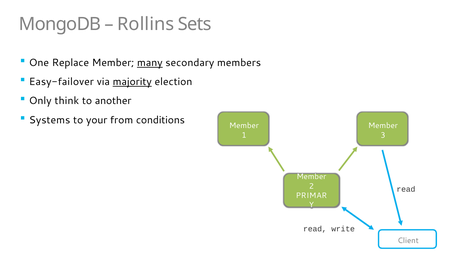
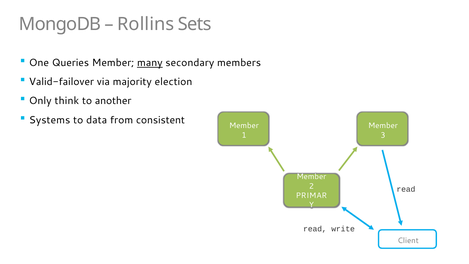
Replace: Replace -> Queries
Easy-failover: Easy-failover -> Valid-failover
majority underline: present -> none
your: your -> data
conditions: conditions -> consistent
